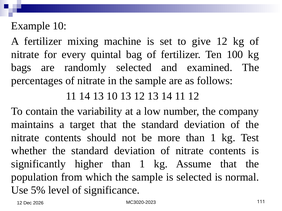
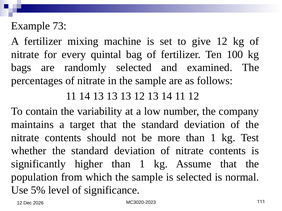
Example 10: 10 -> 73
14 13 10: 10 -> 13
